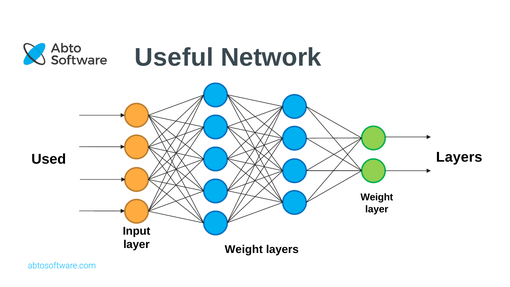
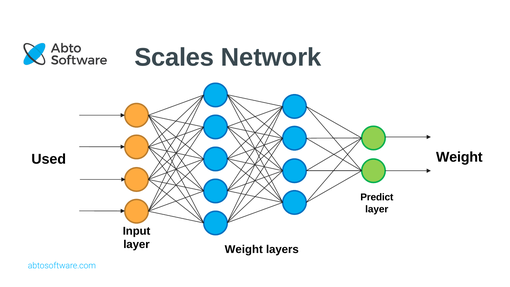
Useful: Useful -> Scales
Layers at (459, 157): Layers -> Weight
Weight at (377, 197): Weight -> Predict
